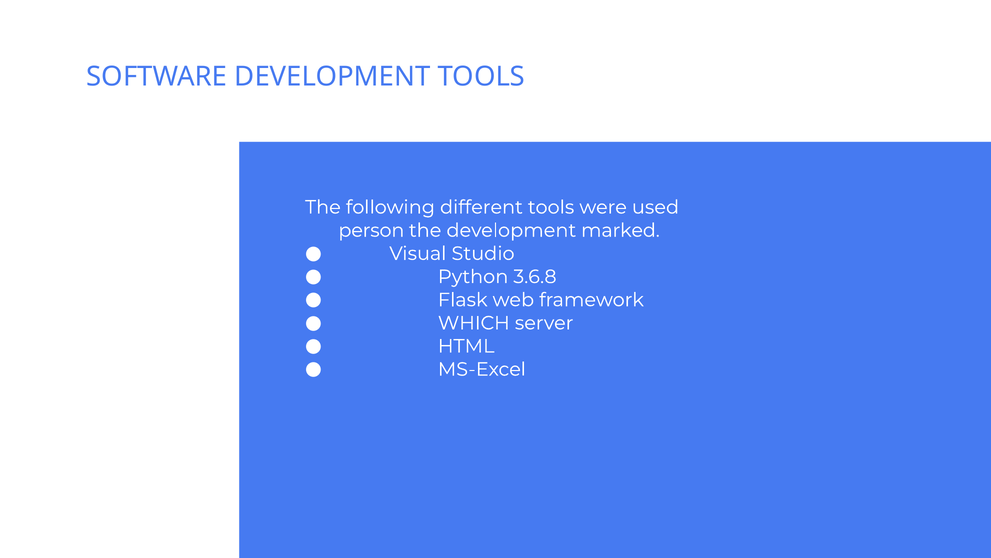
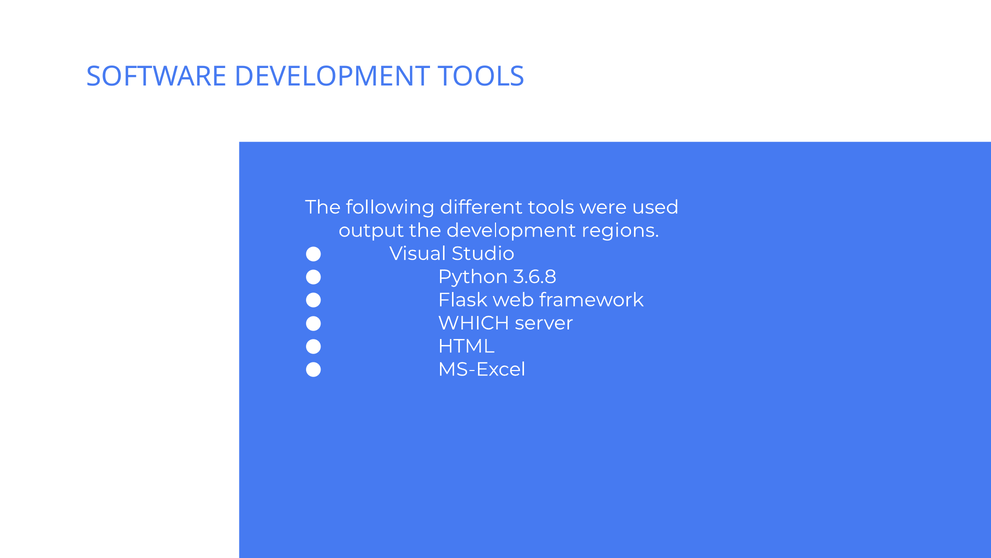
person: person -> output
marked: marked -> regions
